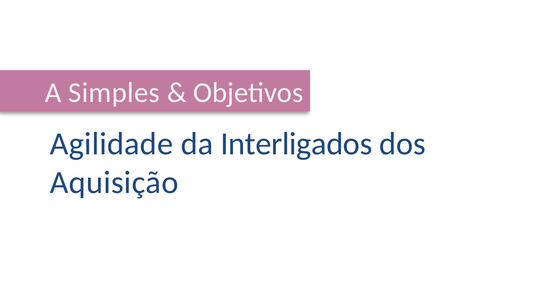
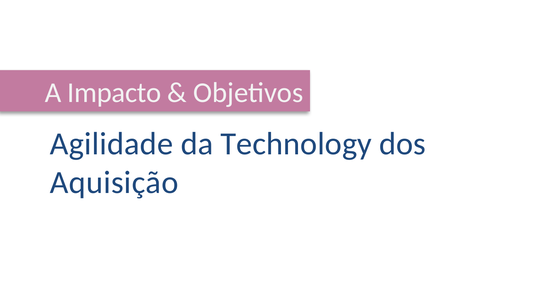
Simples: Simples -> Impacto
Interligados: Interligados -> Technology
